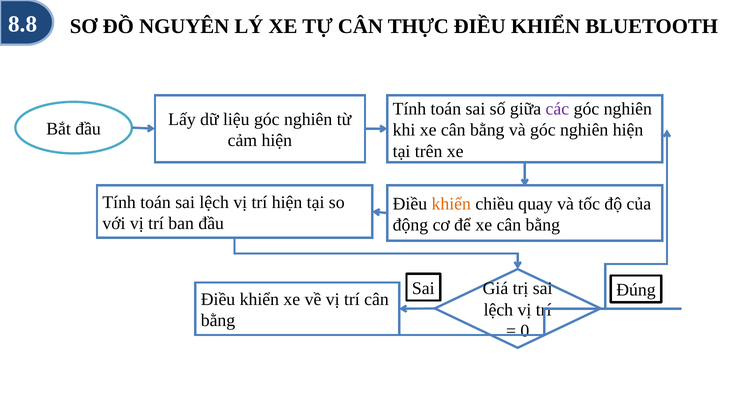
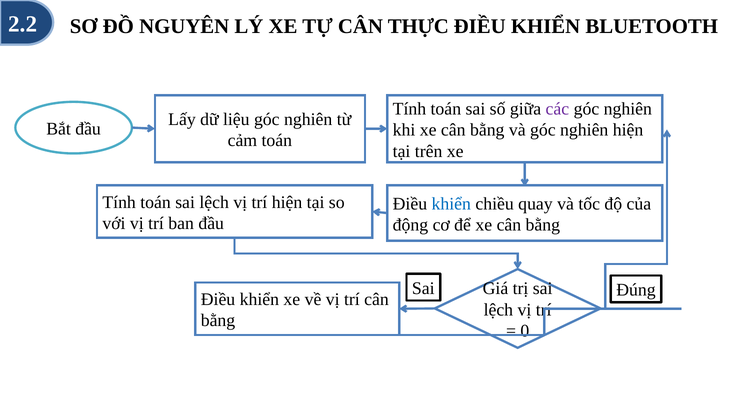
8.8: 8.8 -> 2.2
cảm hiện: hiện -> toán
khiển at (451, 204) colour: orange -> blue
